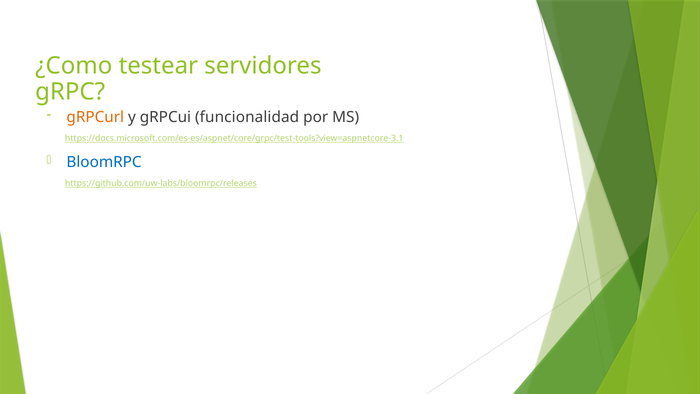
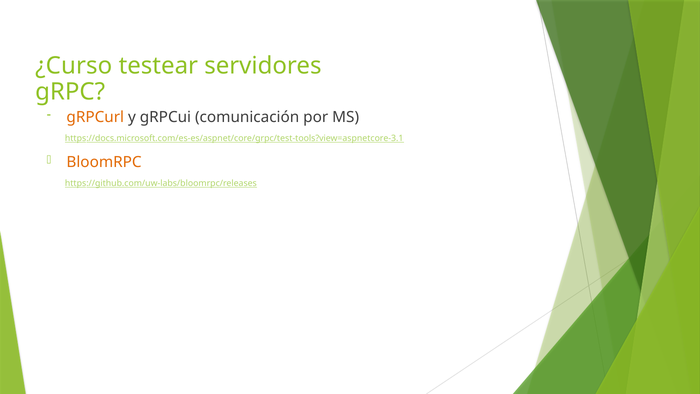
¿Como: ¿Como -> ¿Curso
funcionalidad: funcionalidad -> comunicación
BloomRPC colour: blue -> orange
